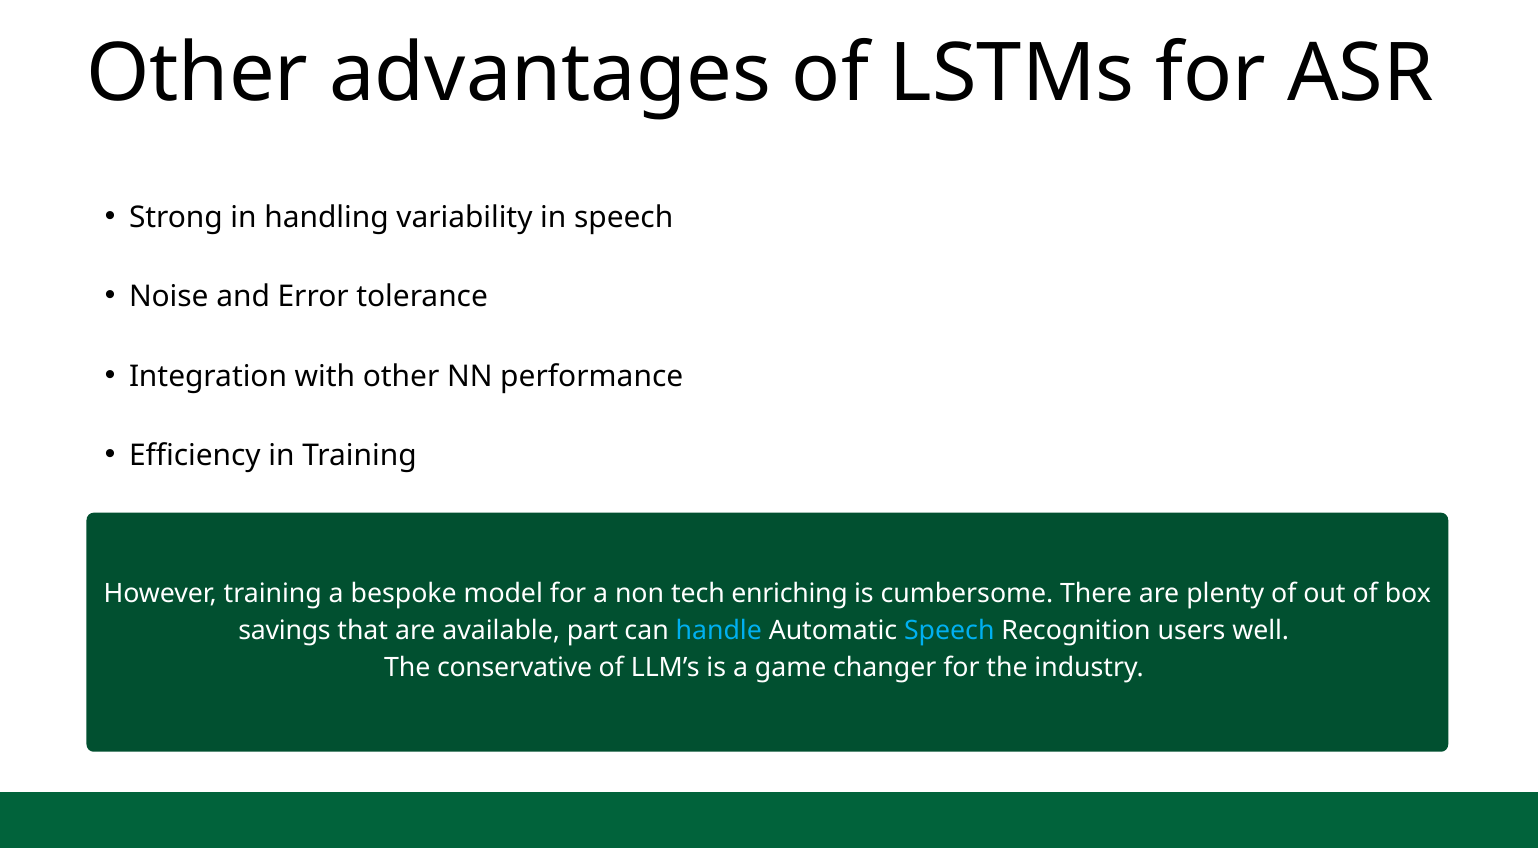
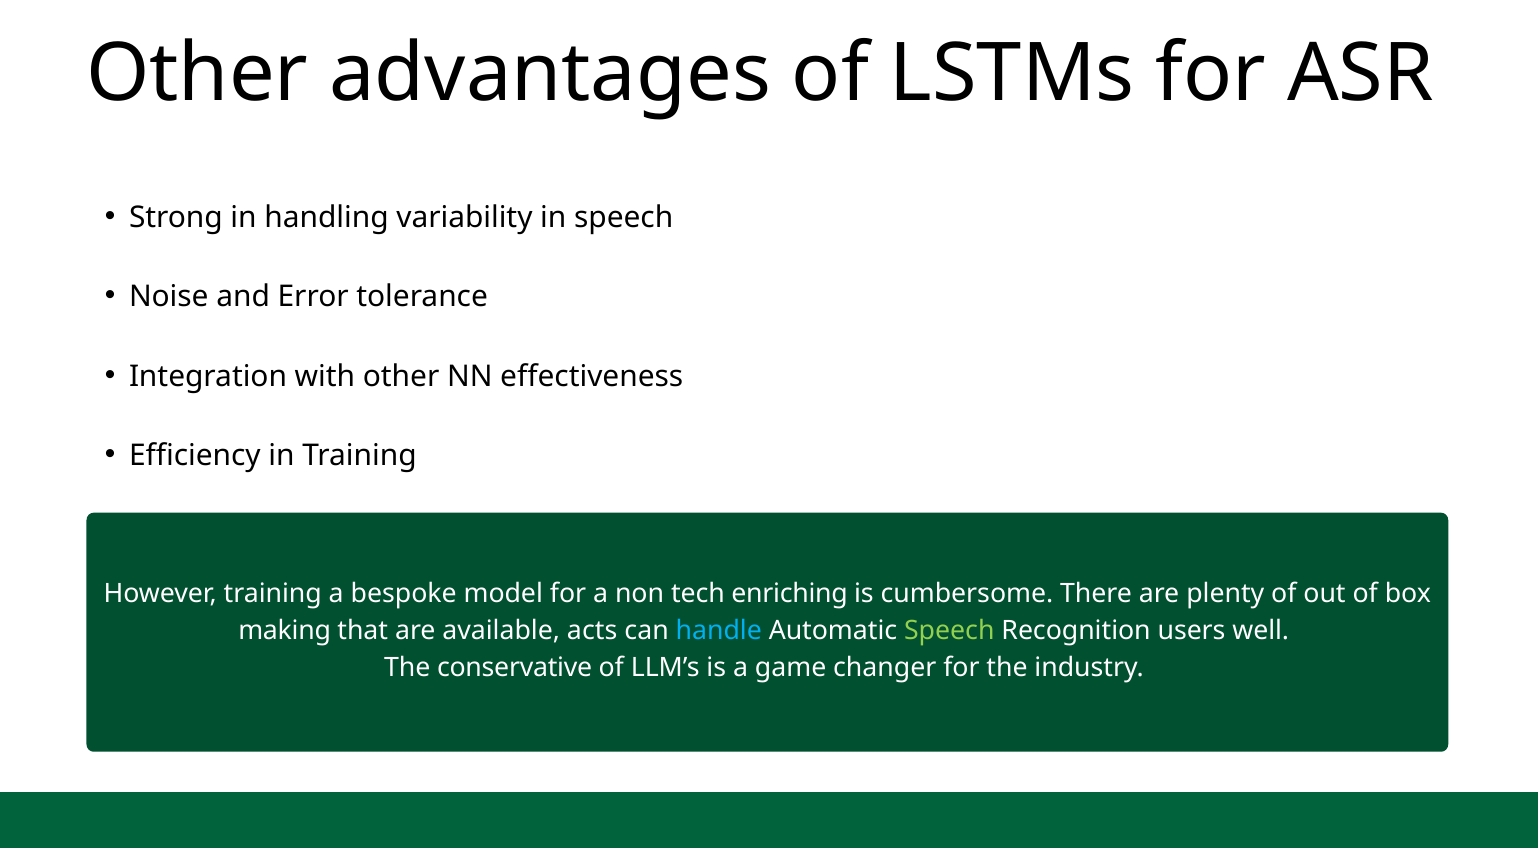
performance: performance -> effectiveness
savings: savings -> making
part: part -> acts
Speech at (949, 631) colour: light blue -> light green
